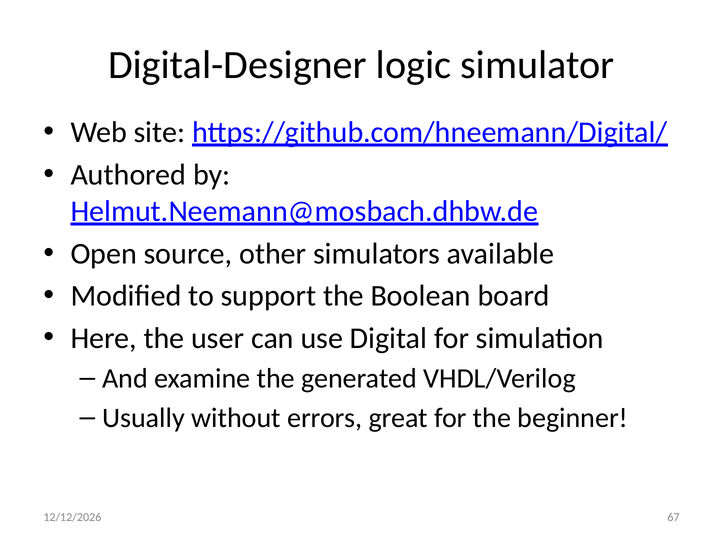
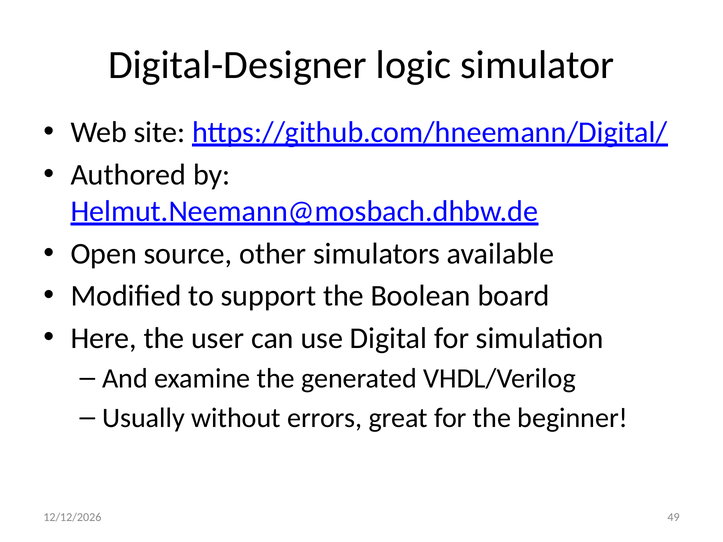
67: 67 -> 49
